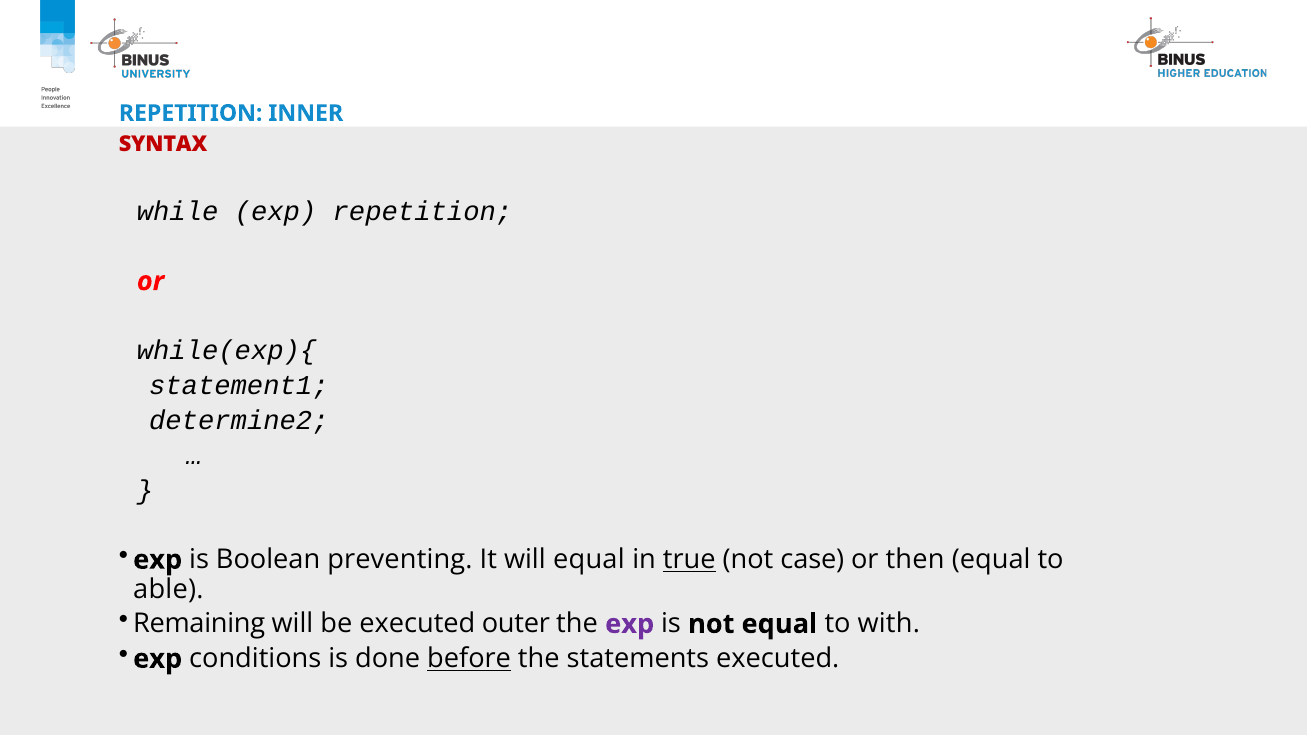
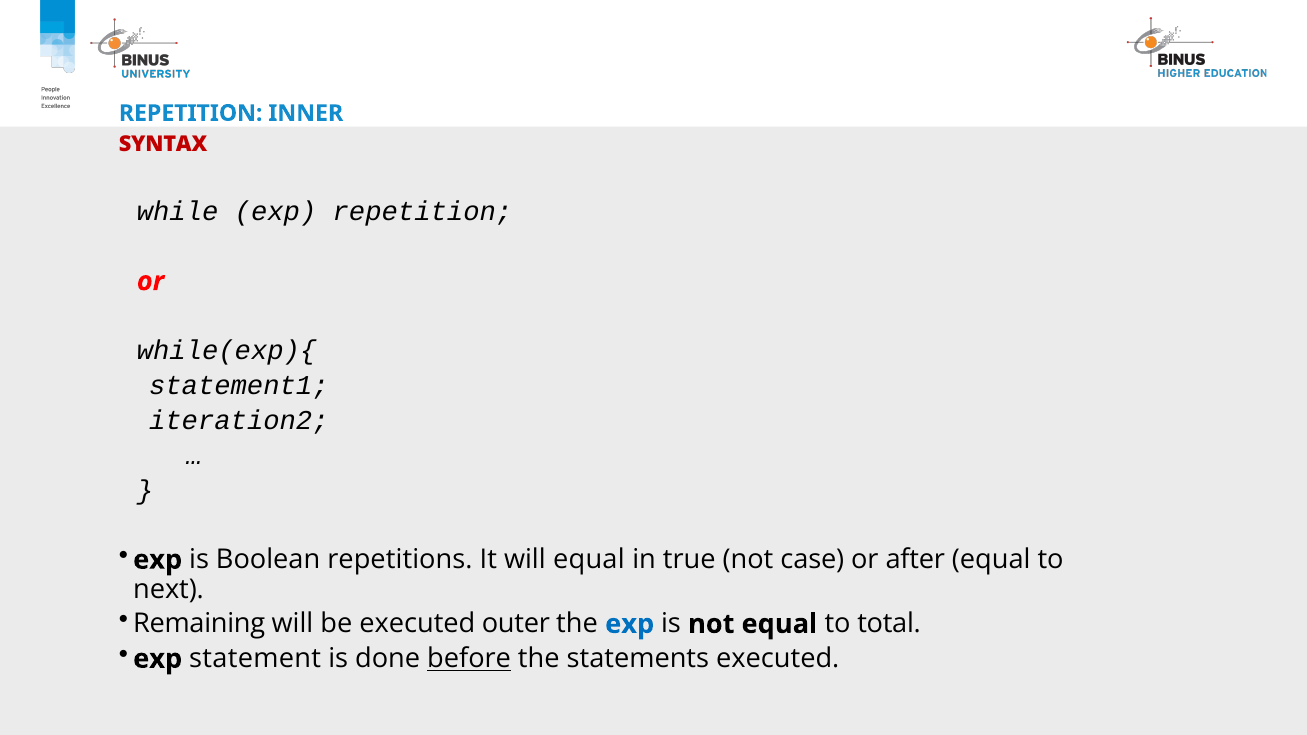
determine2: determine2 -> iteration2
preventing: preventing -> repetitions
true underline: present -> none
then: then -> after
able: able -> next
exp at (630, 624) colour: purple -> blue
with: with -> total
conditions: conditions -> statement
